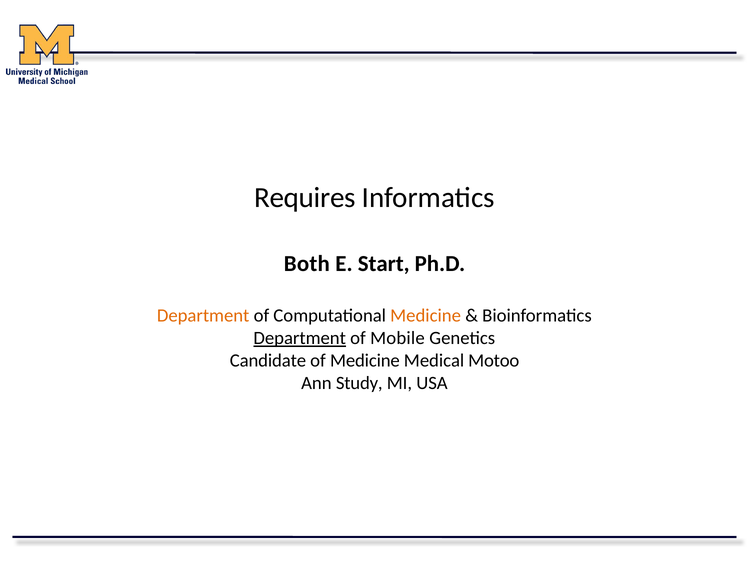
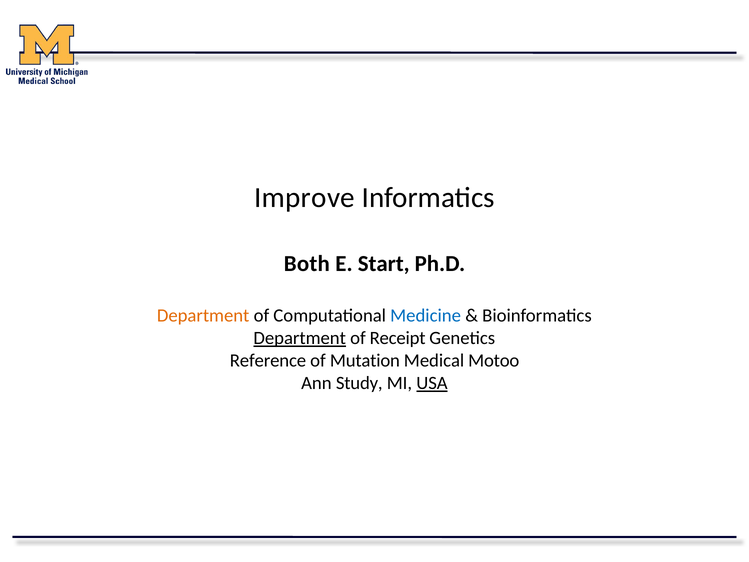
Requires: Requires -> Improve
Medicine at (426, 316) colour: orange -> blue
Mobile: Mobile -> Receipt
Candidate: Candidate -> Reference
of Medicine: Medicine -> Mutation
USA underline: none -> present
